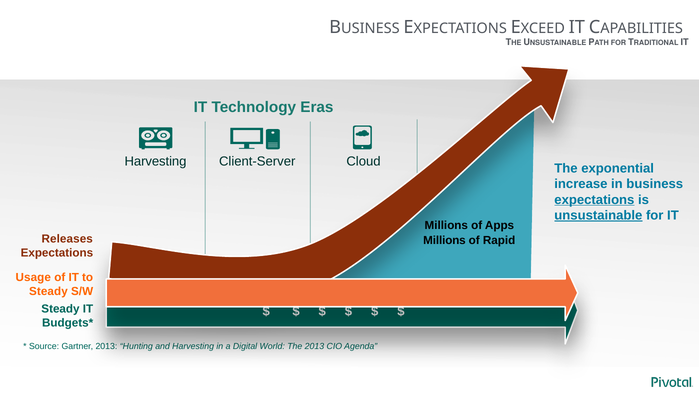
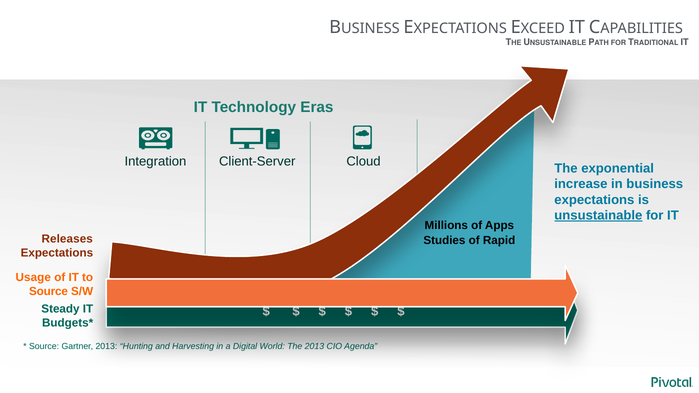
Harvesting at (156, 162): Harvesting -> Integration
expectations at (594, 200) underline: present -> none
Millions at (444, 240): Millions -> Studies
Steady at (48, 291): Steady -> Source
